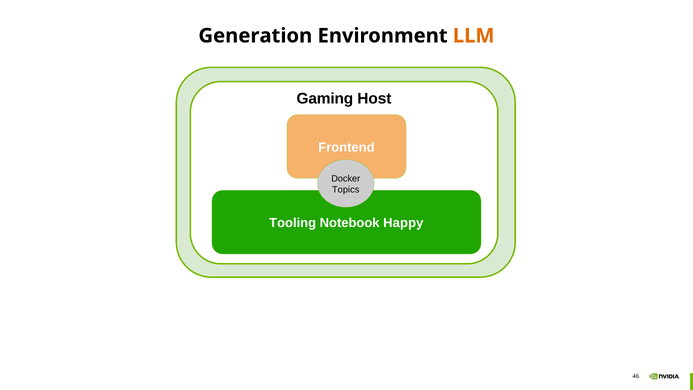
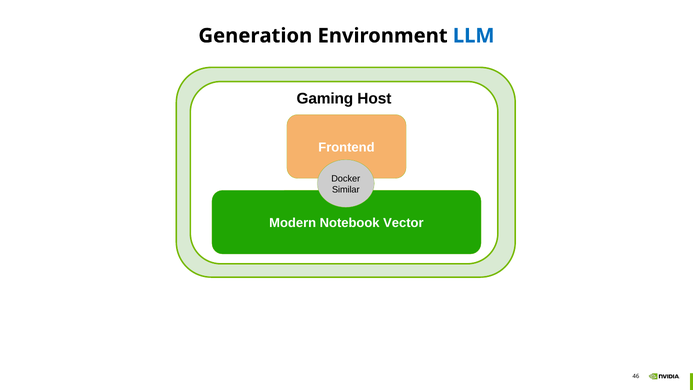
LLM colour: orange -> blue
Topics: Topics -> Similar
Tooling: Tooling -> Modern
Happy: Happy -> Vector
